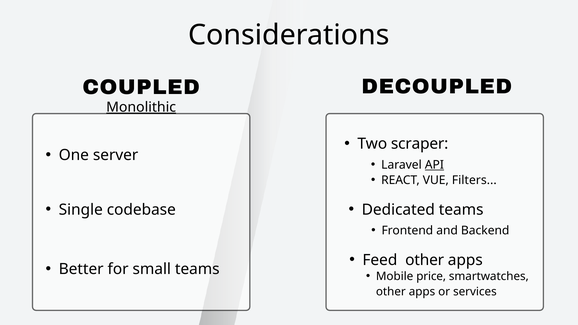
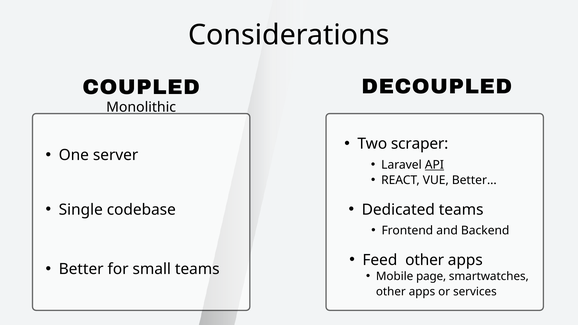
Monolithic underline: present -> none
VUE Filters: Filters -> Better
price: price -> page
